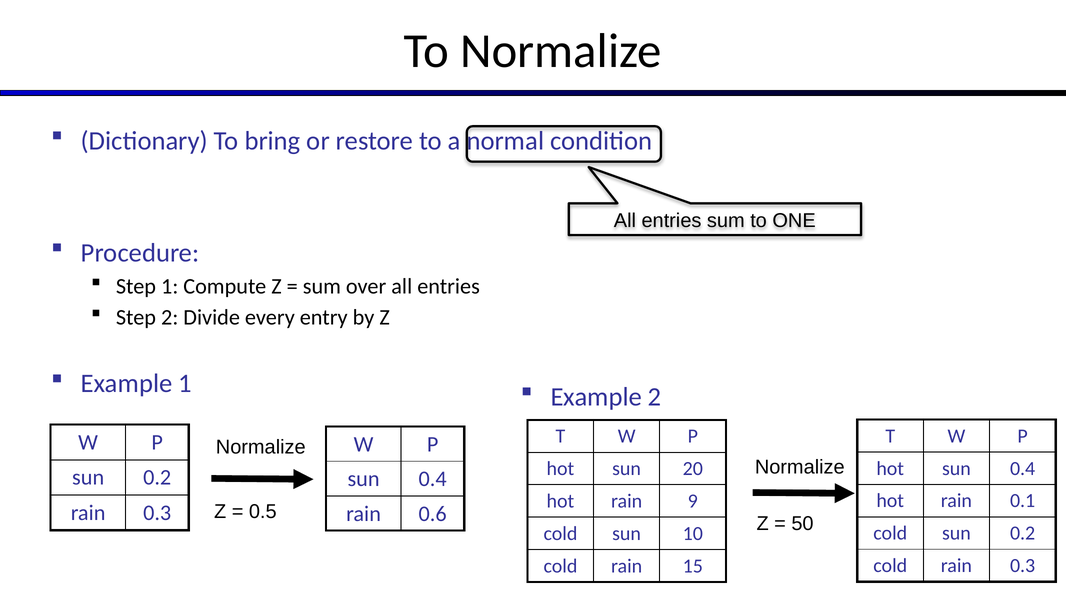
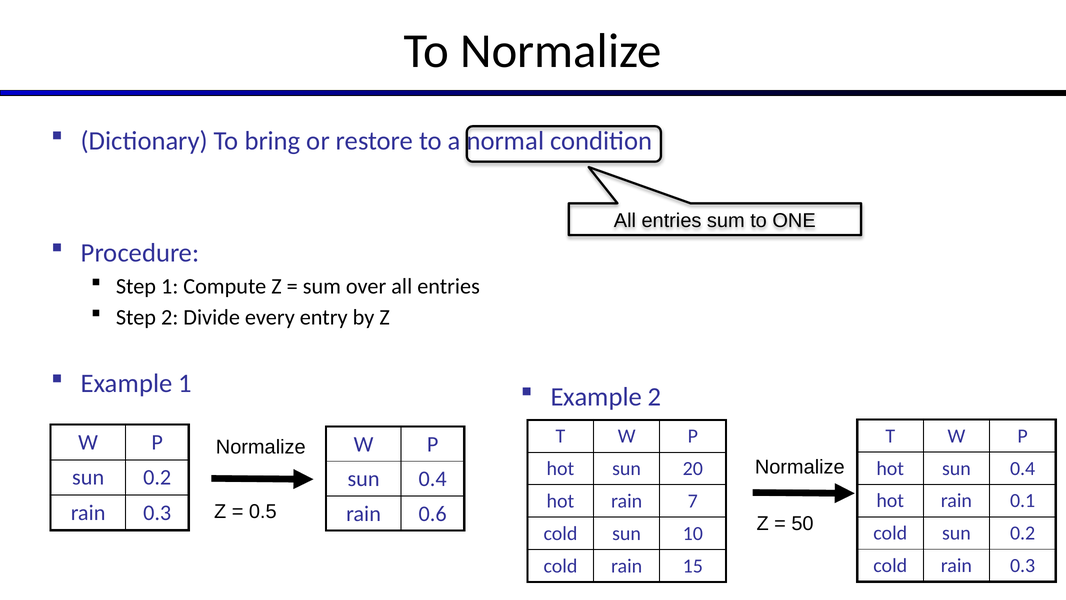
9: 9 -> 7
